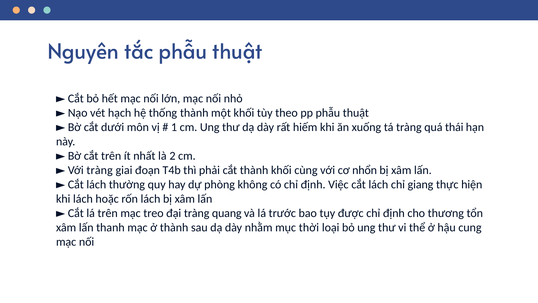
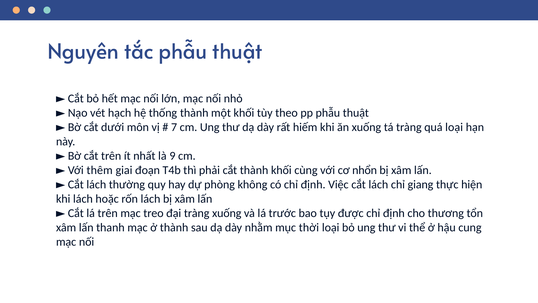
1: 1 -> 7
quá thái: thái -> loại
2: 2 -> 9
tràng at (100, 170): tràng -> thêm
tràng quang: quang -> xuống
